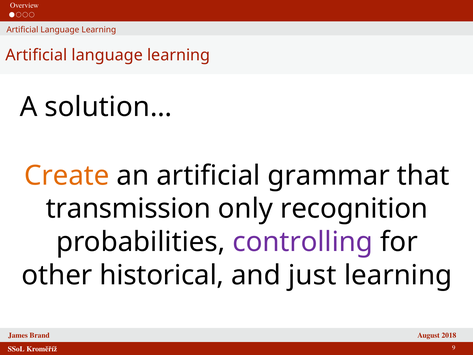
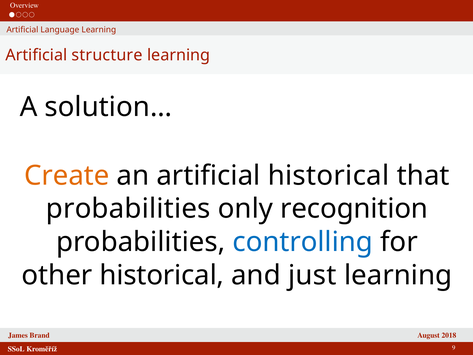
language at (107, 55): language -> structure
artificial grammar: grammar -> historical
transmission at (128, 209): transmission -> probabilities
controlling colour: purple -> blue
